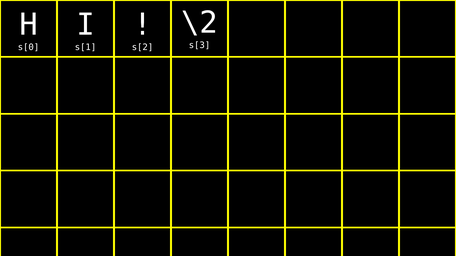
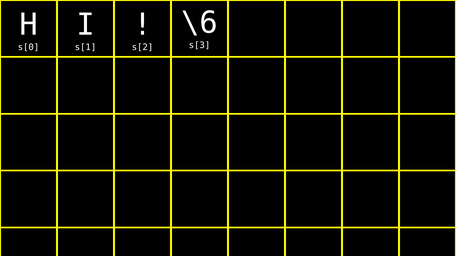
\2: \2 -> \6
